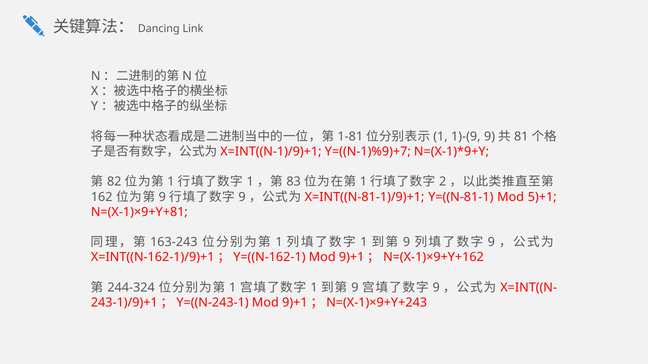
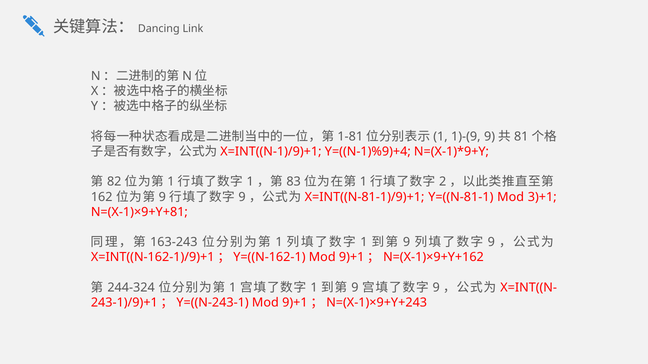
Y=((N-1)%9)+7: Y=((N-1)%9)+7 -> Y=((N-1)%9)+4
5)+1: 5)+1 -> 3)+1
